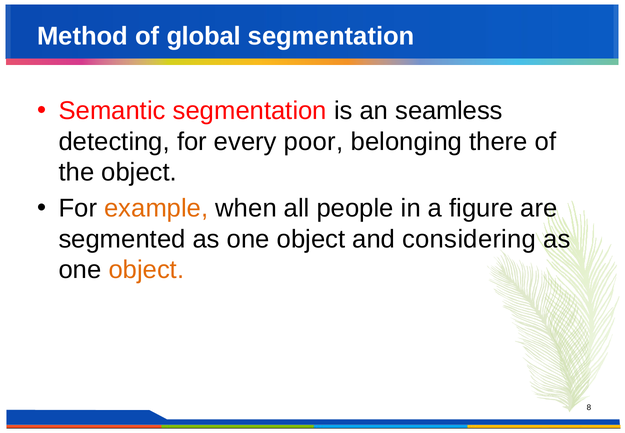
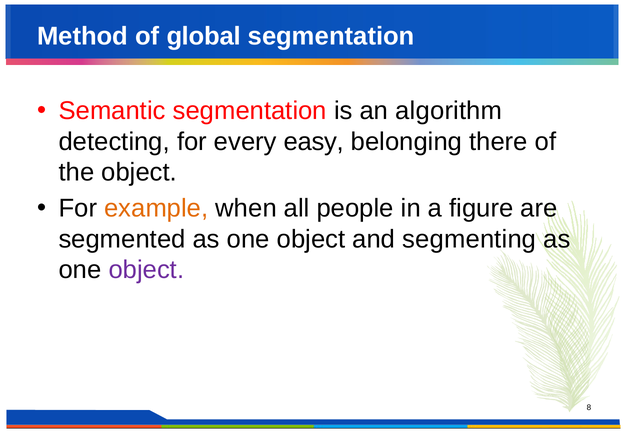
seamless: seamless -> algorithm
poor: poor -> easy
considering: considering -> segmenting
object at (146, 270) colour: orange -> purple
